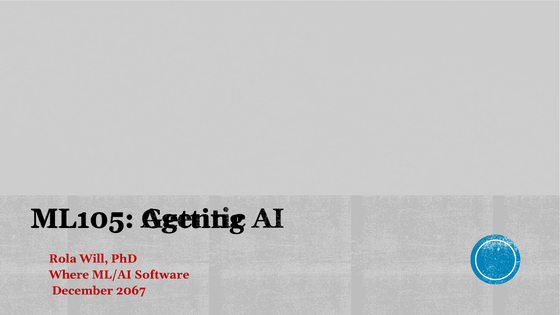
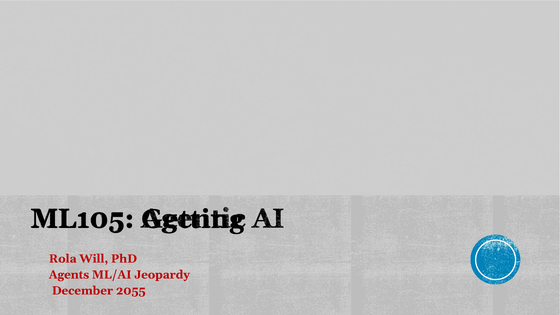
Where: Where -> Agents
Software: Software -> Jeopardy
2067: 2067 -> 2055
